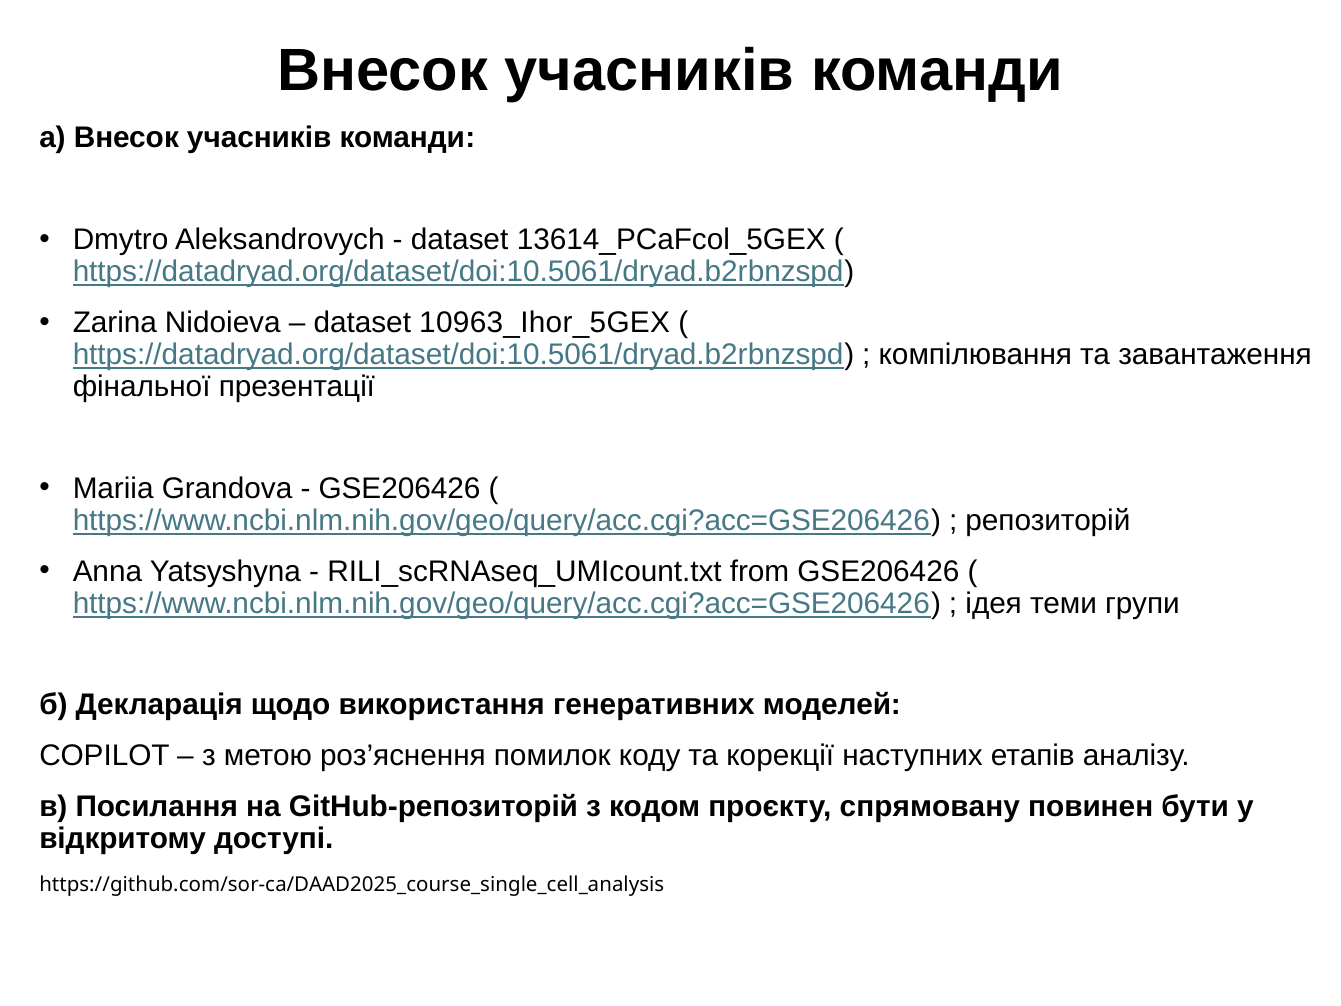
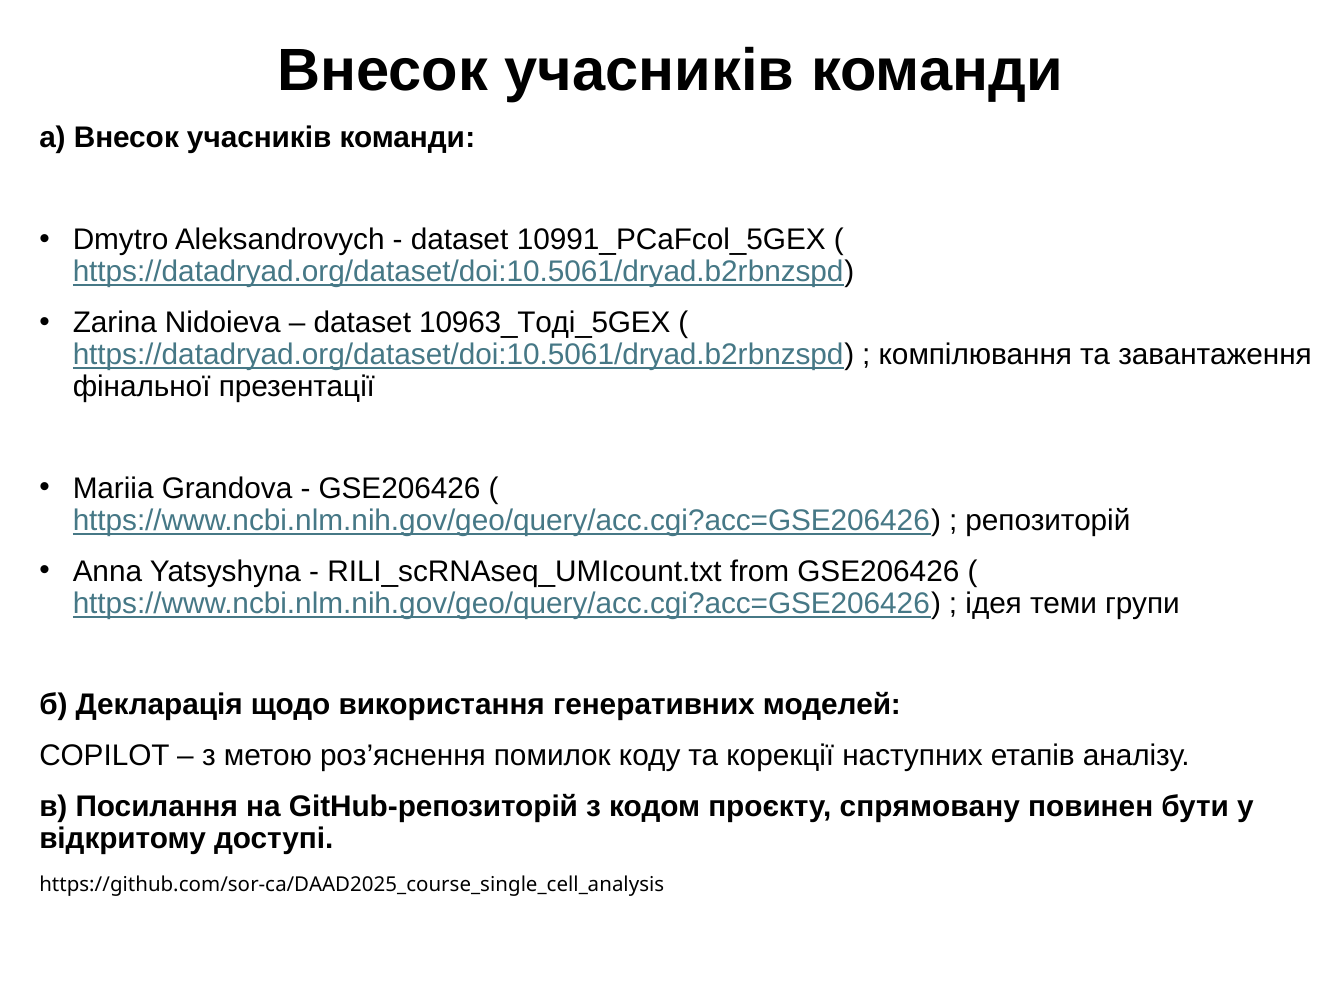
13614_PCaFcol_5GEX: 13614_PCaFcol_5GEX -> 10991_PCaFcol_5GEX
10963_Ihor_5GEX: 10963_Ihor_5GEX -> 10963_Тоді_5GEX
